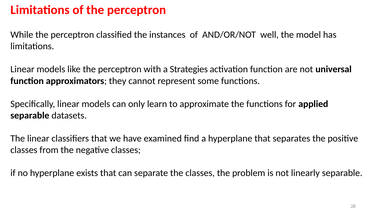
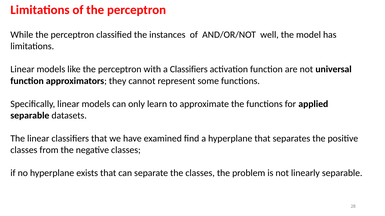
a Strategies: Strategies -> Classifiers
